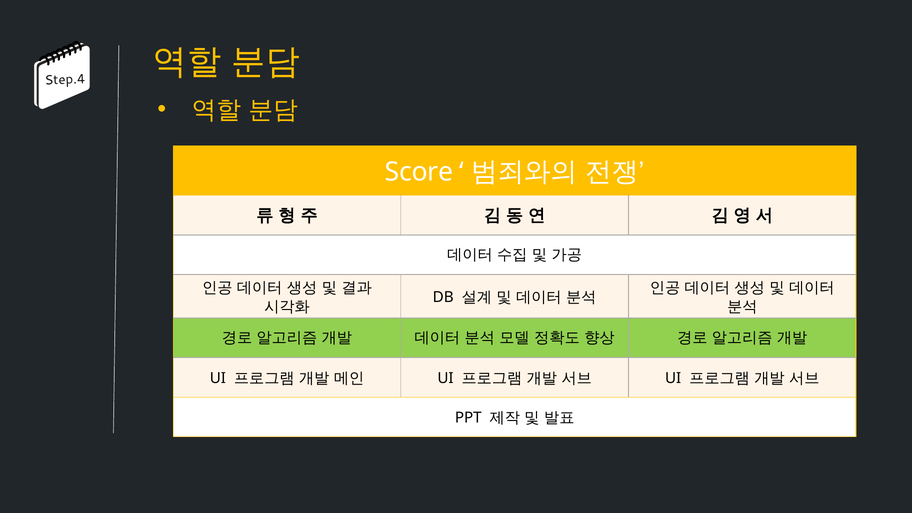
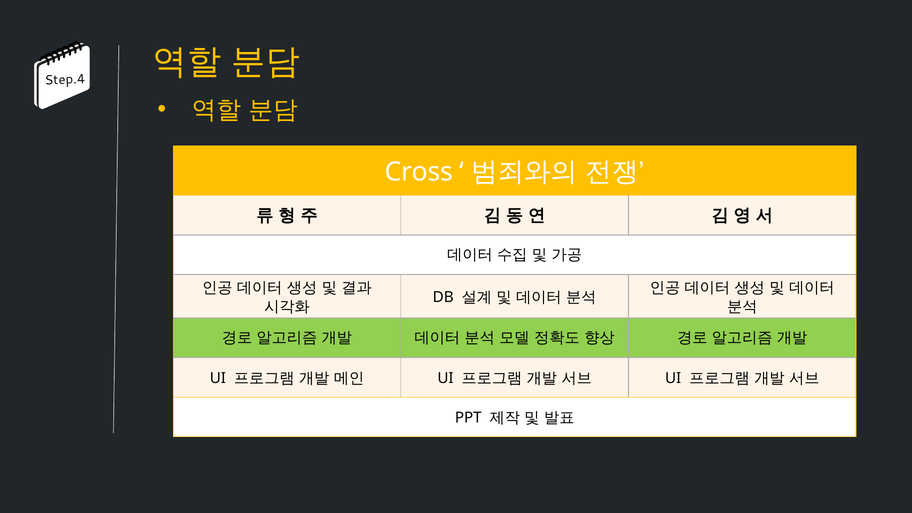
Score: Score -> Cross
